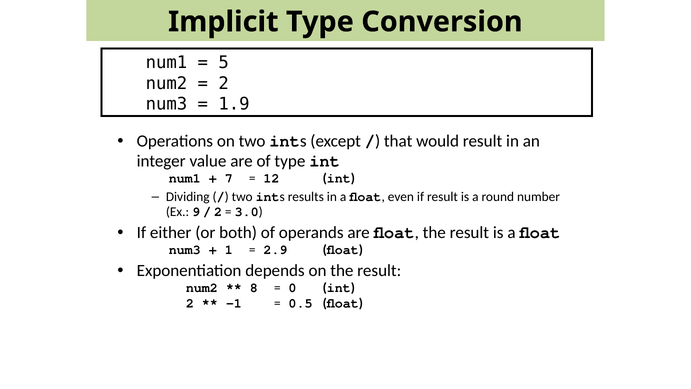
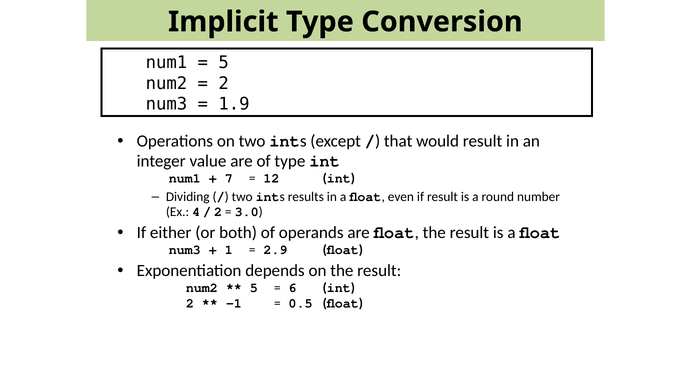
9: 9 -> 4
8 at (254, 288): 8 -> 5
0: 0 -> 6
